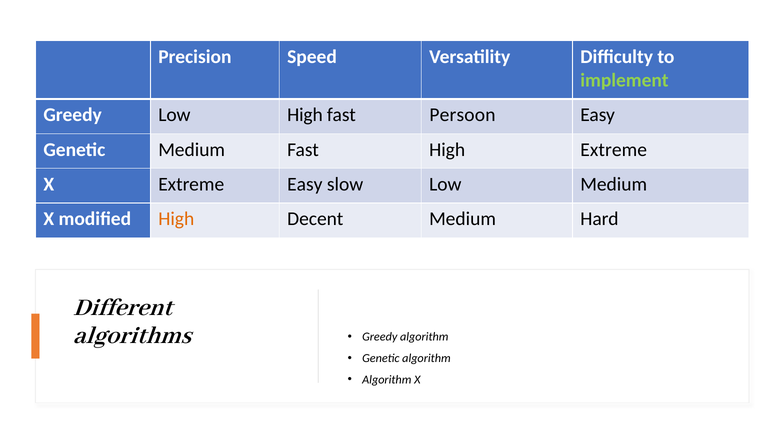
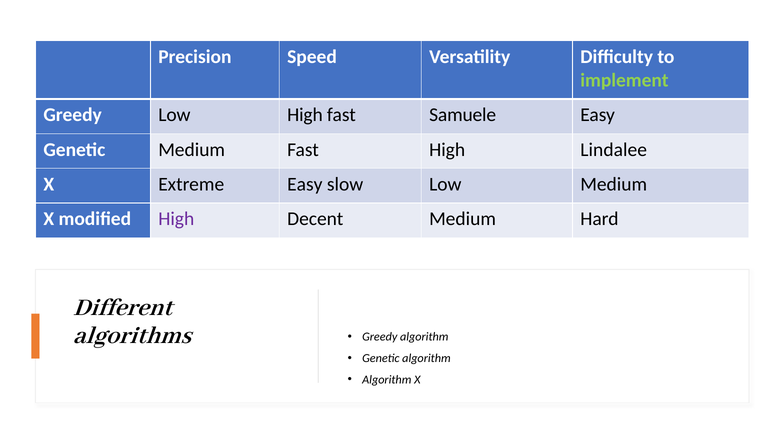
Persoon: Persoon -> Samuele
High Extreme: Extreme -> Lindalee
High at (176, 219) colour: orange -> purple
